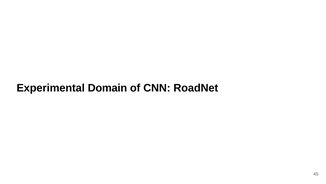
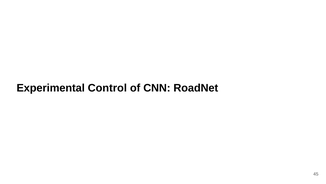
Domain: Domain -> Control
